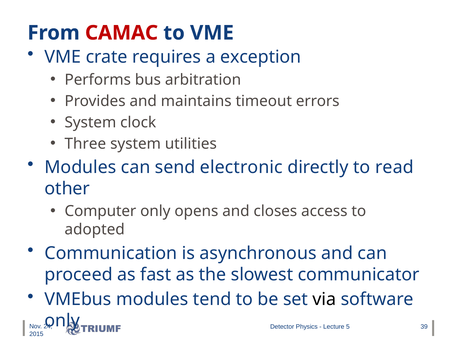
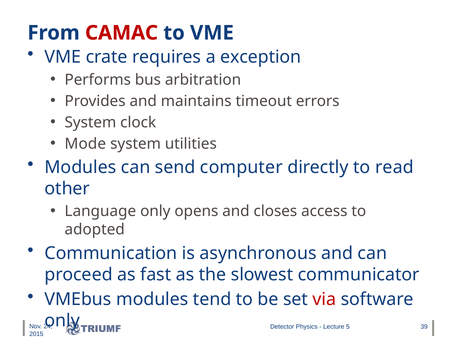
Three: Three -> Mode
electronic: electronic -> computer
Computer: Computer -> Language
via colour: black -> red
